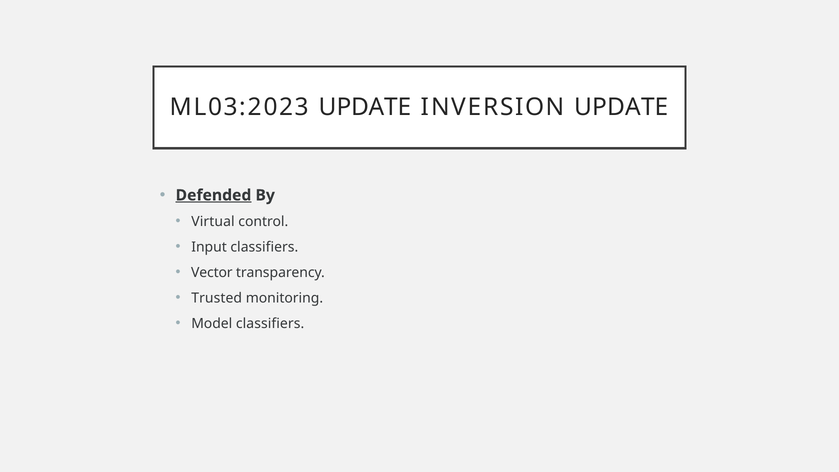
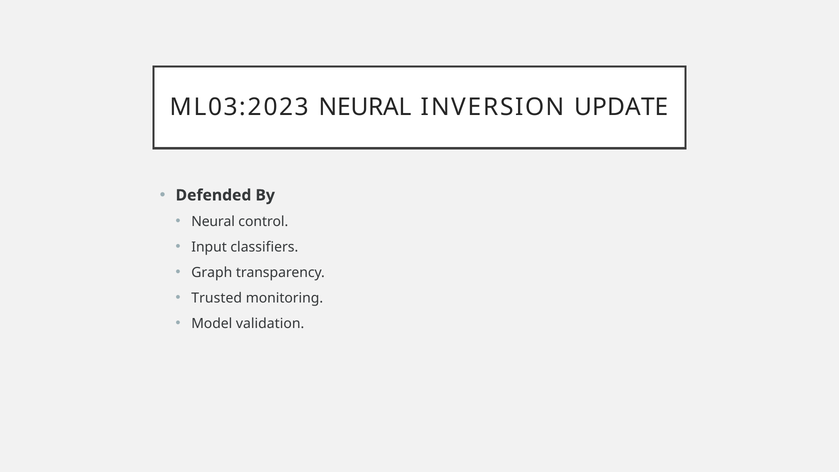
ML03:2023 UPDATE: UPDATE -> NEURAL
Defended underline: present -> none
Virtual at (213, 222): Virtual -> Neural
Vector: Vector -> Graph
Model classifiers: classifiers -> validation
